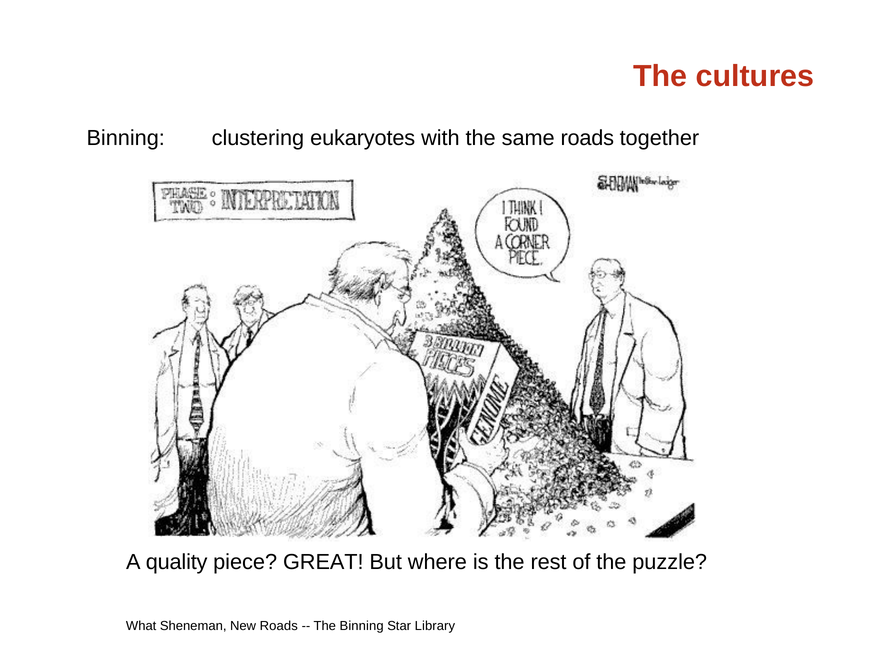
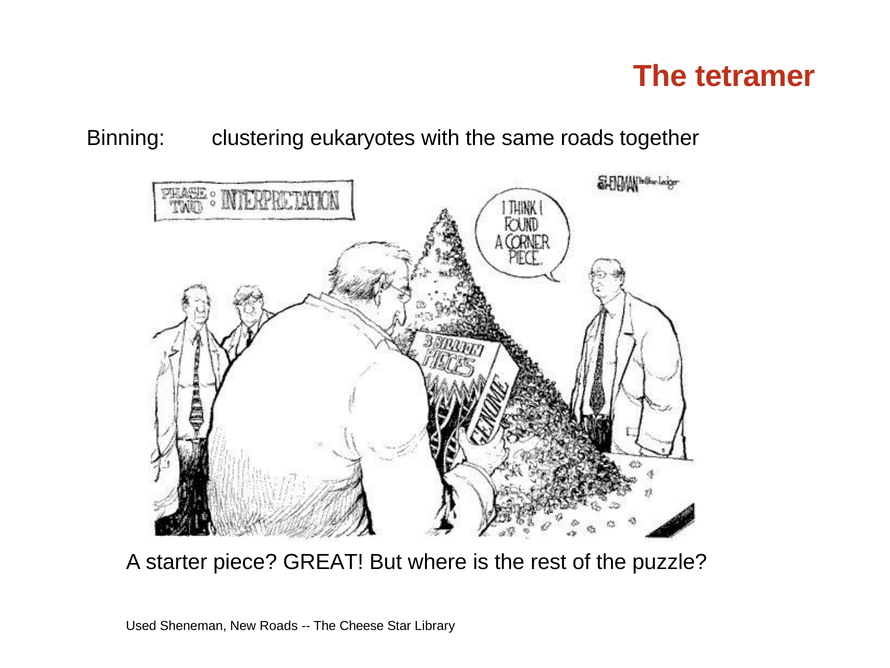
cultures: cultures -> tetramer
quality: quality -> starter
What: What -> Used
The Binning: Binning -> Cheese
